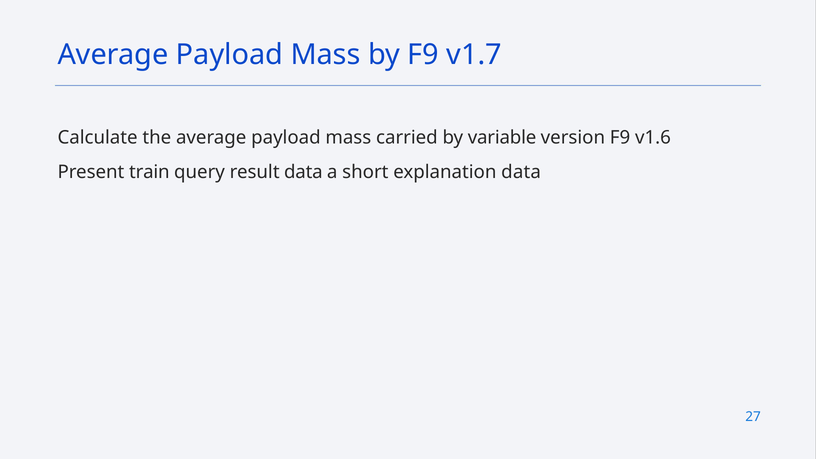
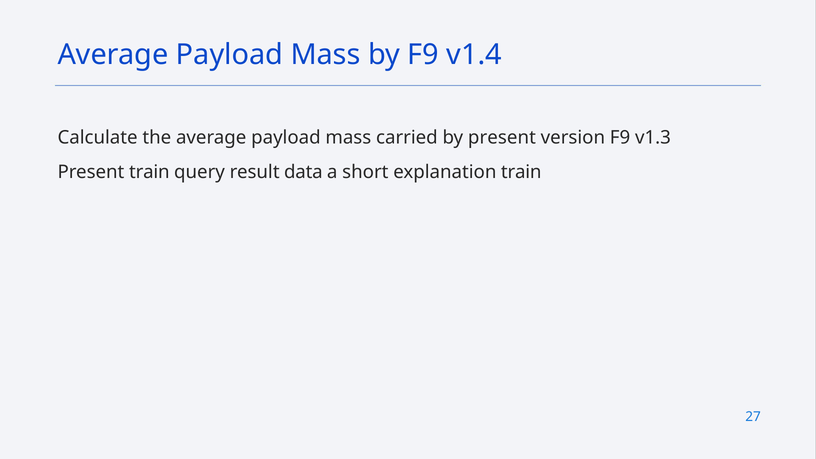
v1.7: v1.7 -> v1.4
by variable: variable -> present
v1.6: v1.6 -> v1.3
explanation data: data -> train
